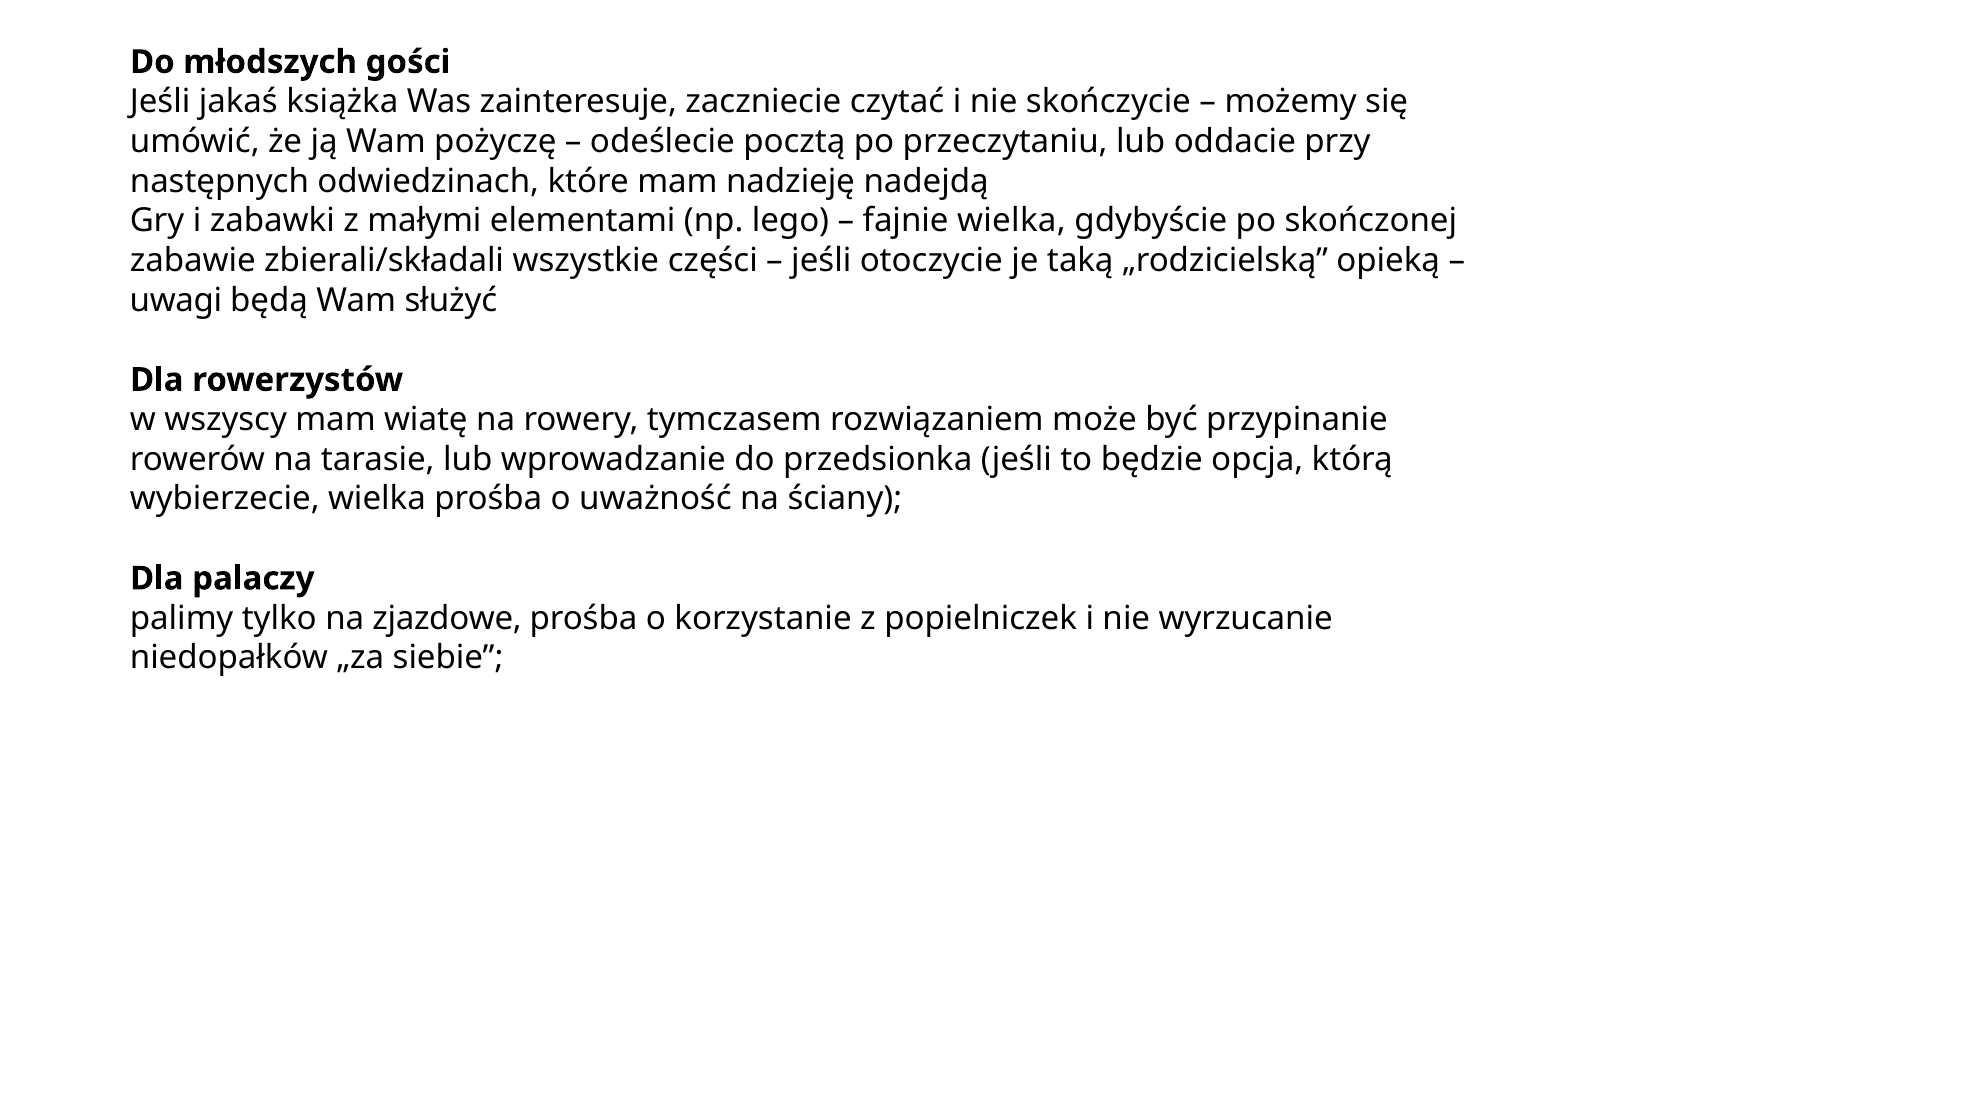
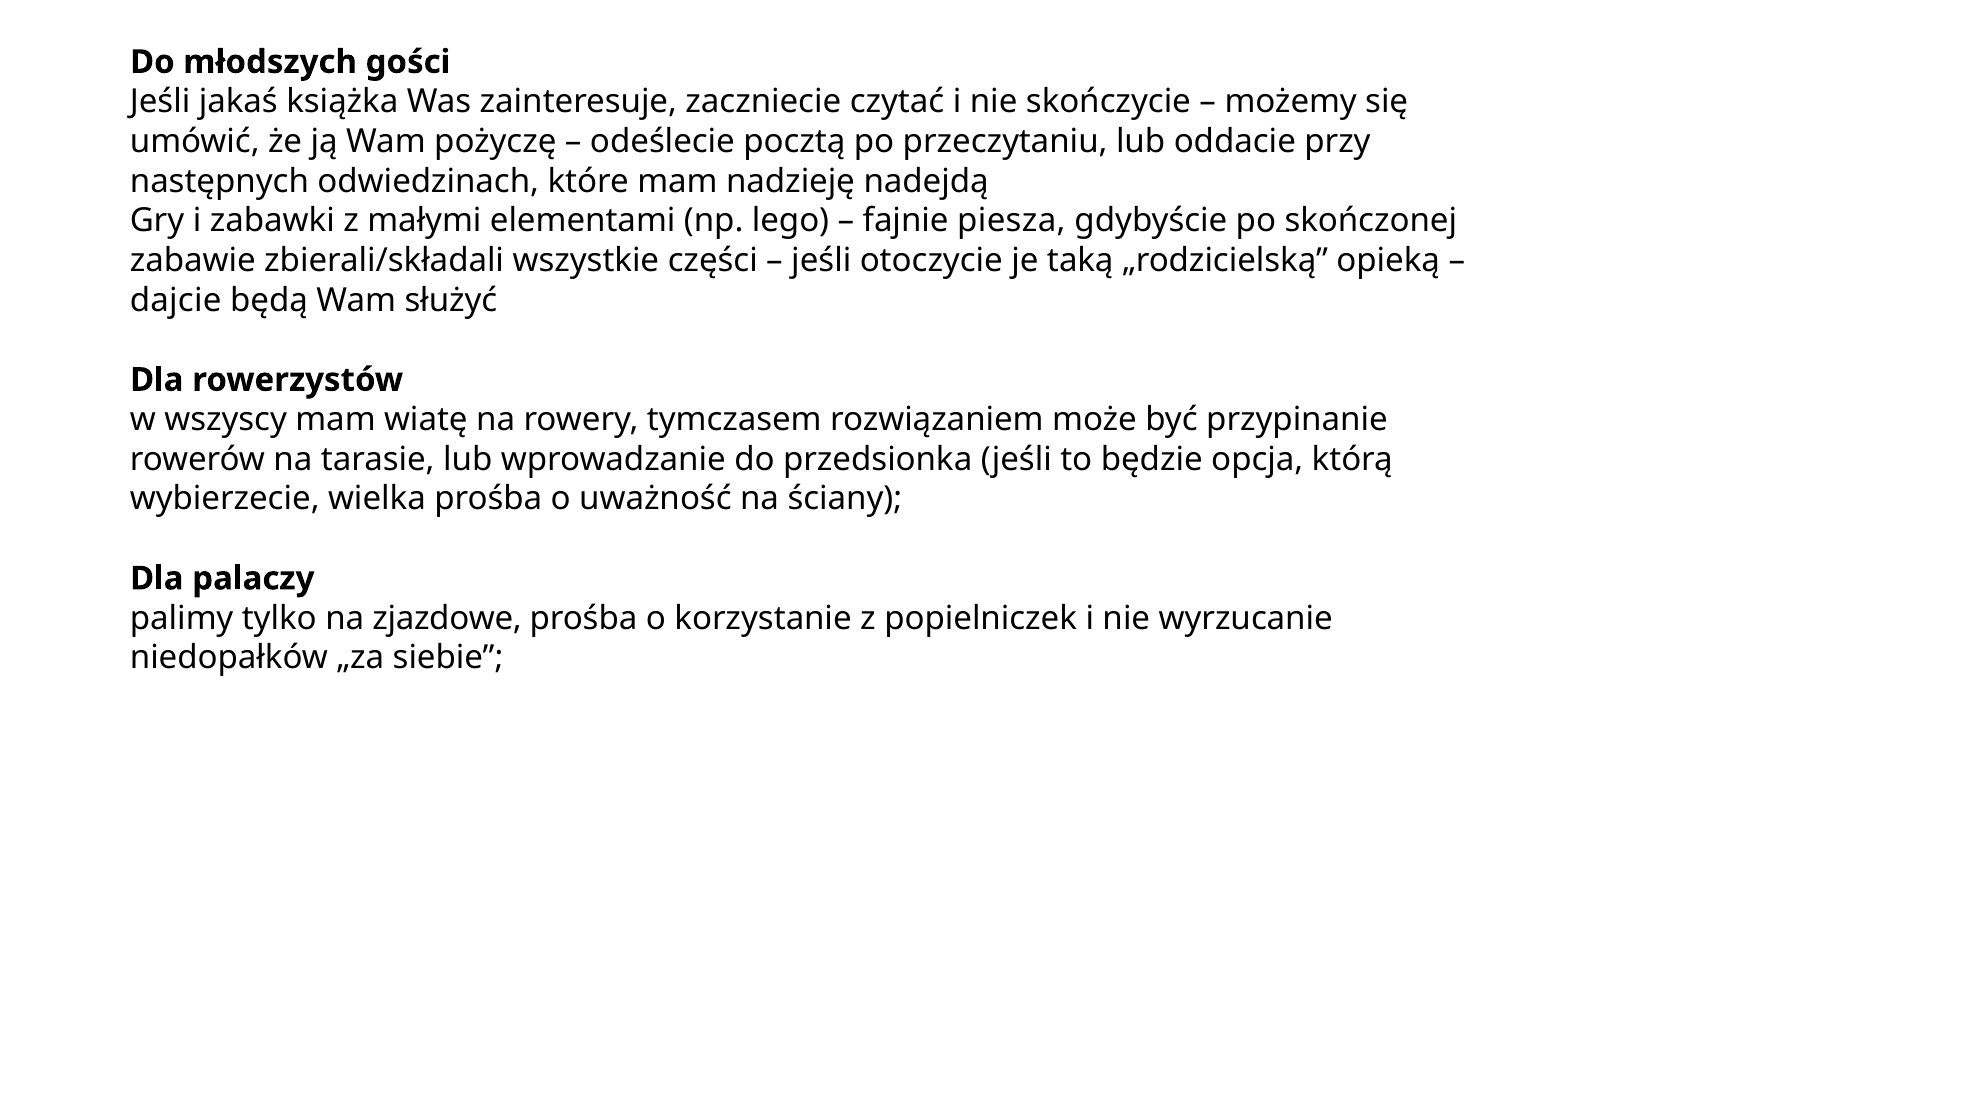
fajnie wielka: wielka -> piesza
uwagi: uwagi -> dajcie
